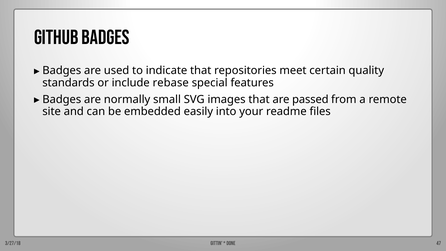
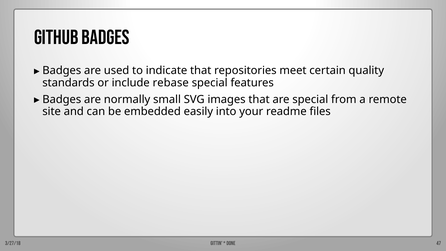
are passed: passed -> special
